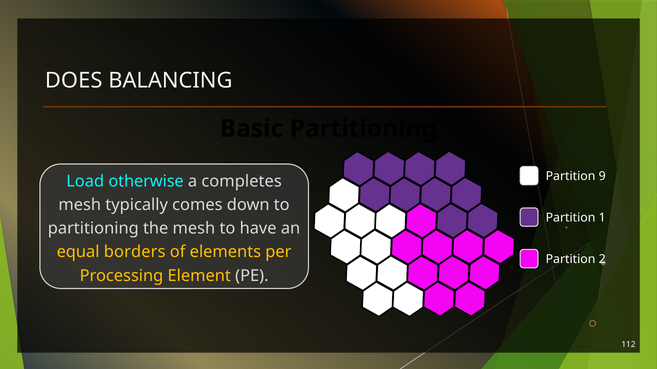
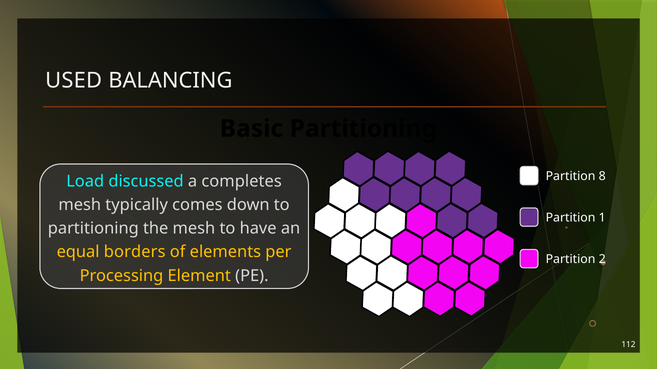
DOES: DOES -> USED
9: 9 -> 8
otherwise: otherwise -> discussed
